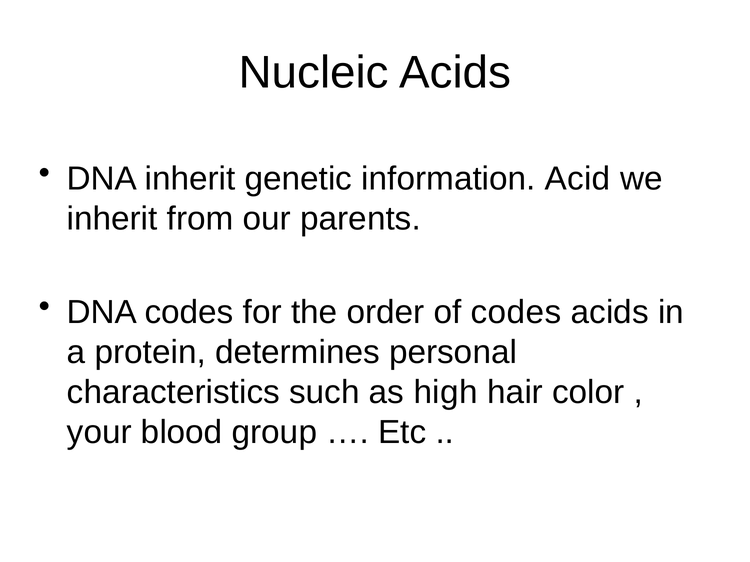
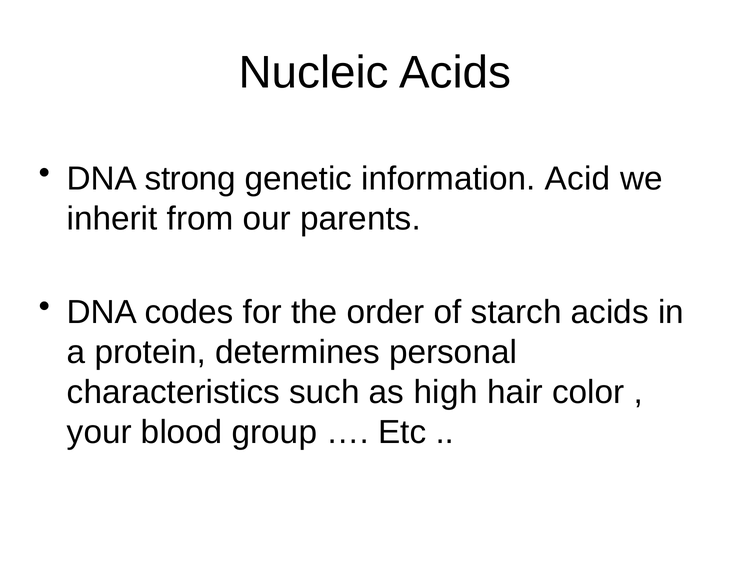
DNA inherit: inherit -> strong
of codes: codes -> starch
